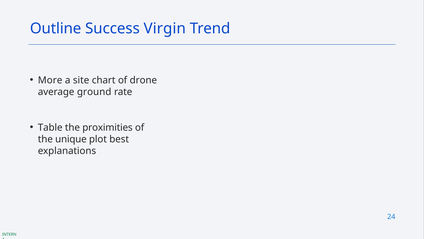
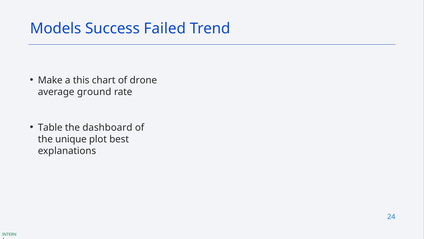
Outline: Outline -> Models
Virgin: Virgin -> Failed
More: More -> Make
site: site -> this
proximities: proximities -> dashboard
